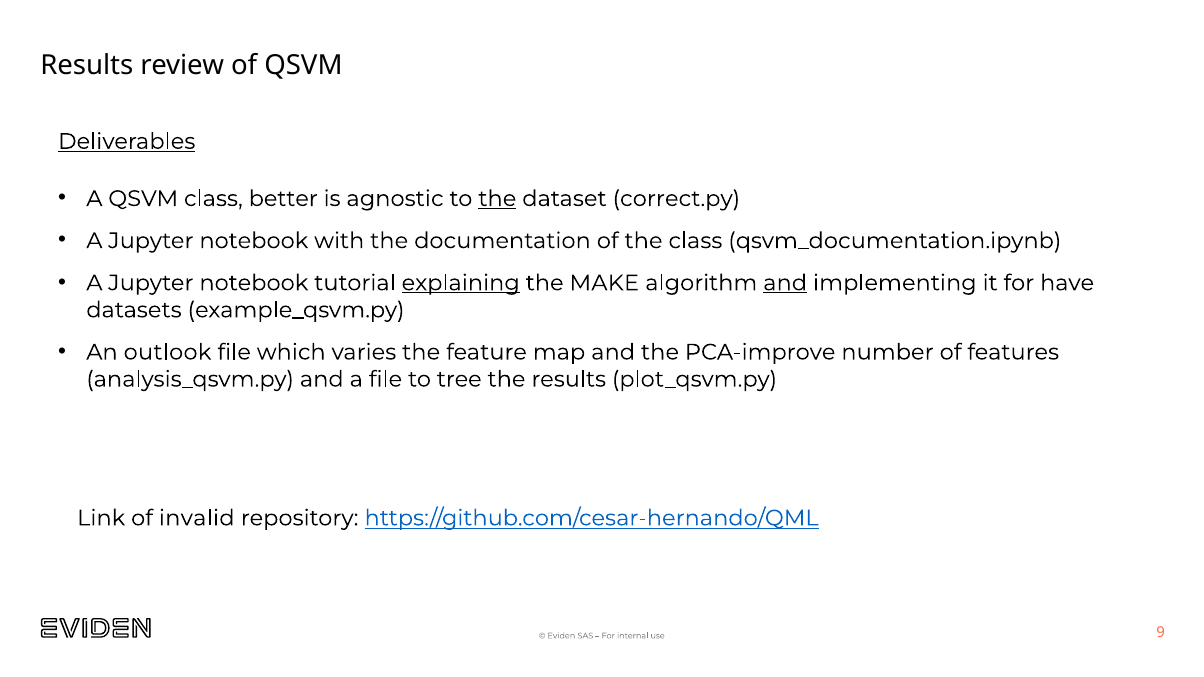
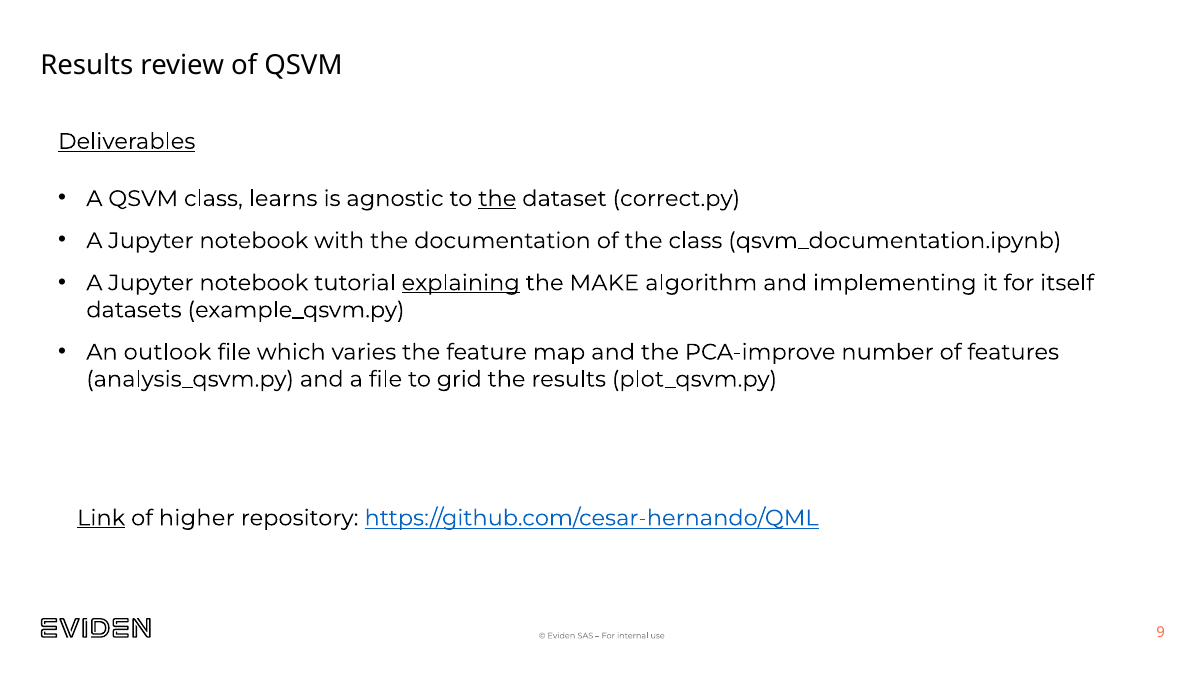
better: better -> learns
and at (785, 283) underline: present -> none
have: have -> itself
tree: tree -> grid
Link underline: none -> present
invalid: invalid -> higher
